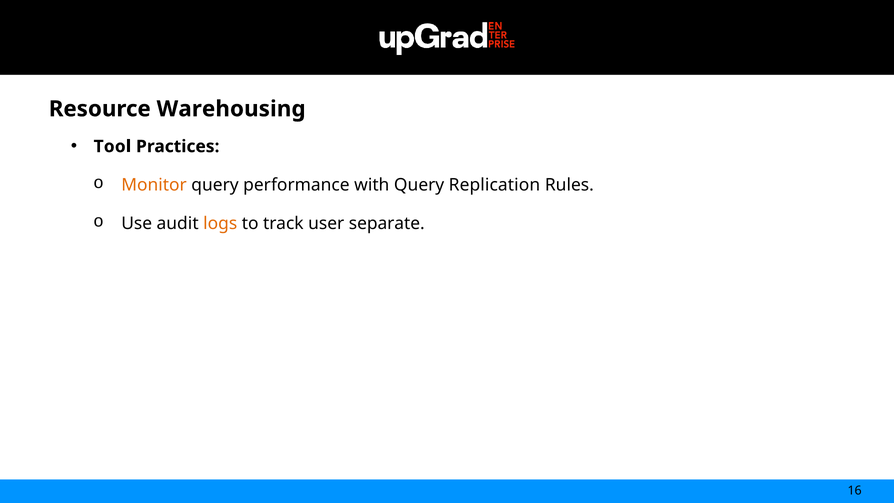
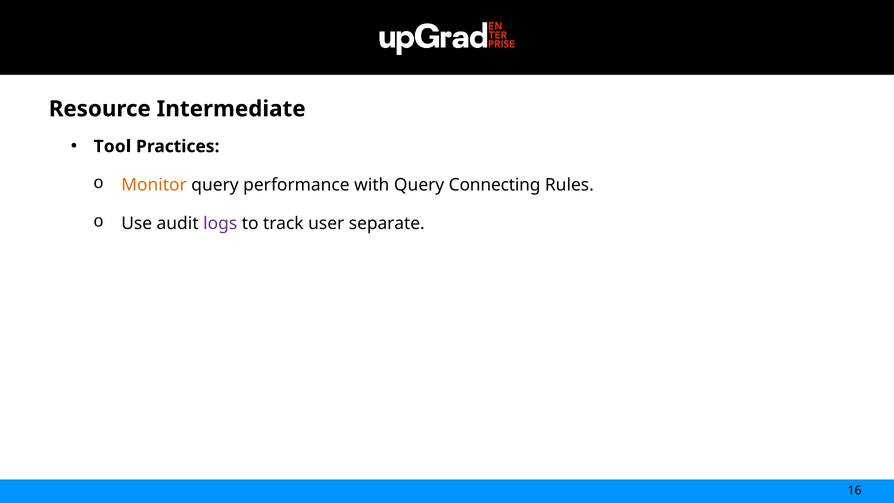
Warehousing: Warehousing -> Intermediate
Replication: Replication -> Connecting
logs colour: orange -> purple
